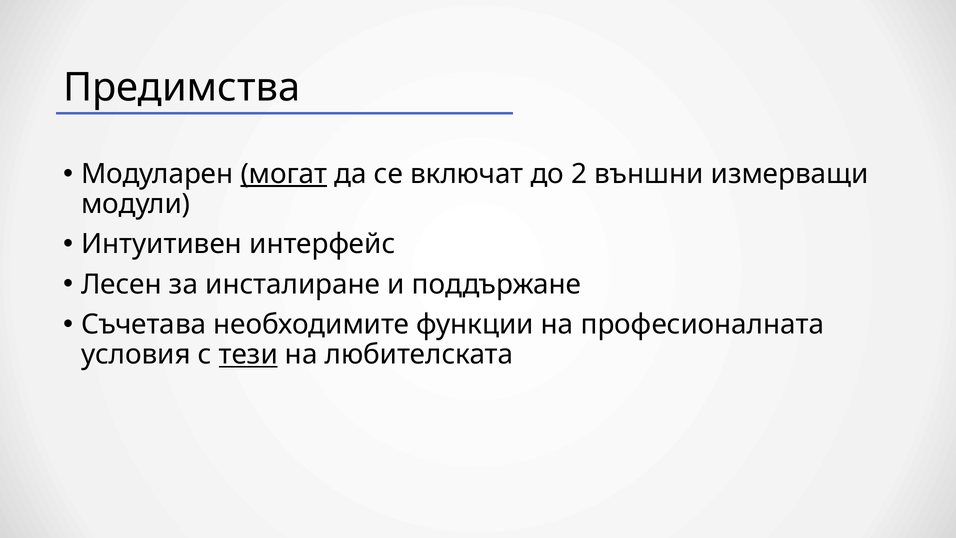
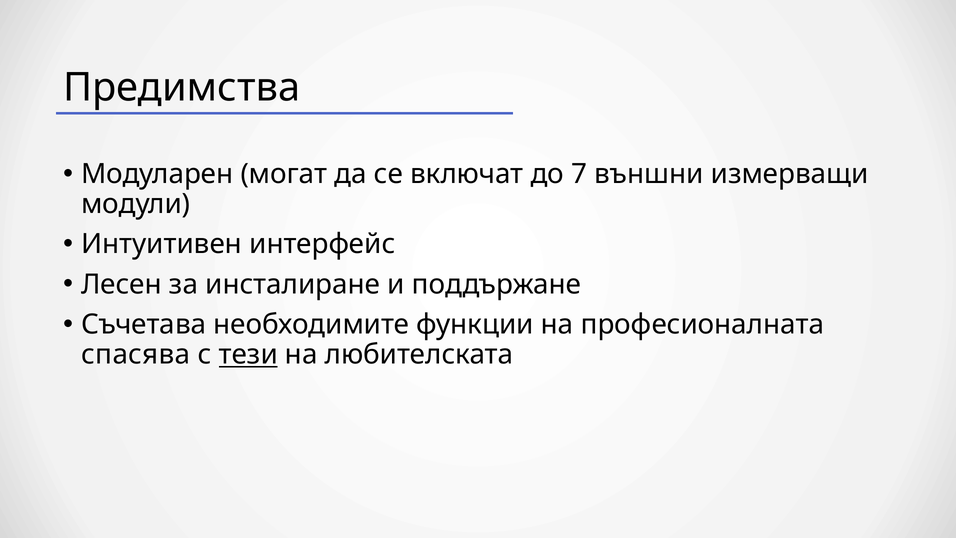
могат underline: present -> none
2: 2 -> 7
условия: условия -> спасява
